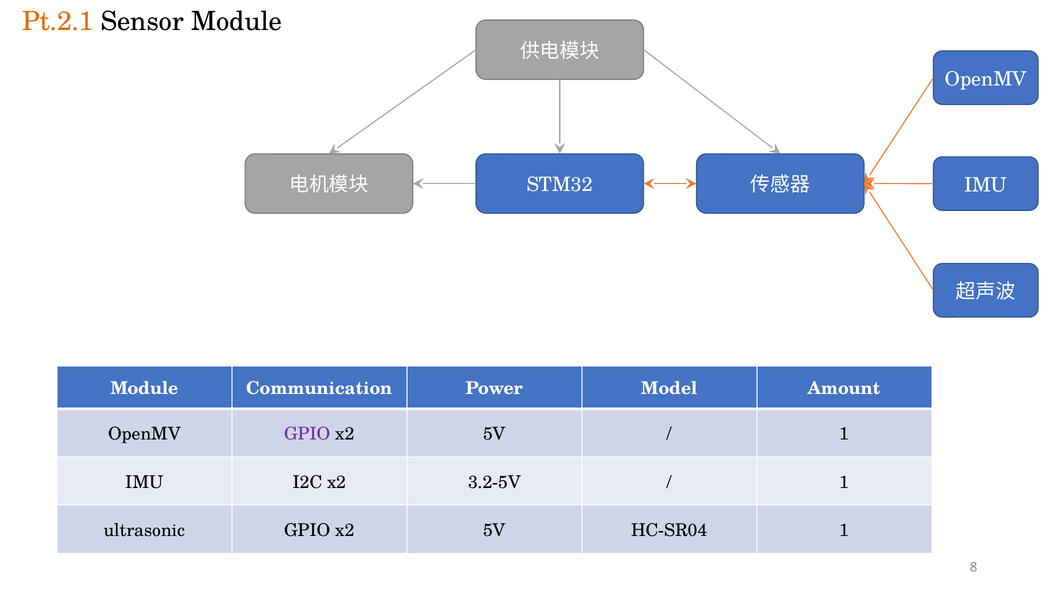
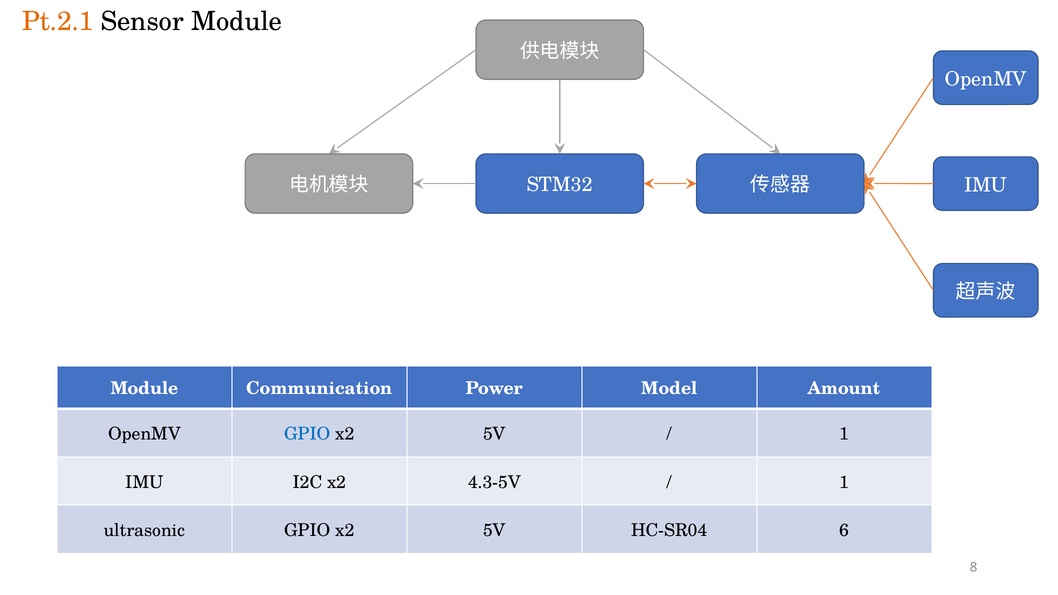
GPIO at (307, 434) colour: purple -> blue
3.2-5V: 3.2-5V -> 4.3-5V
HC-SR04 1: 1 -> 6
